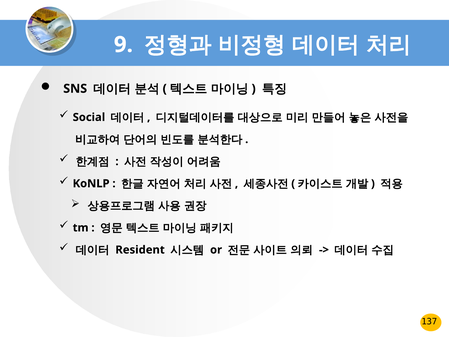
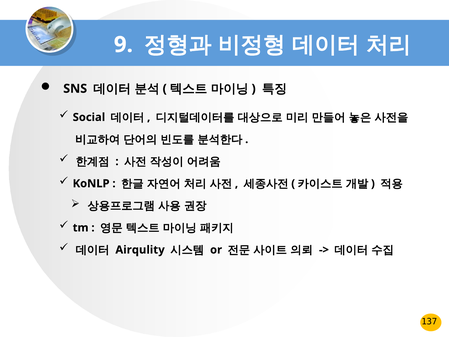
Resident: Resident -> Airqulity
